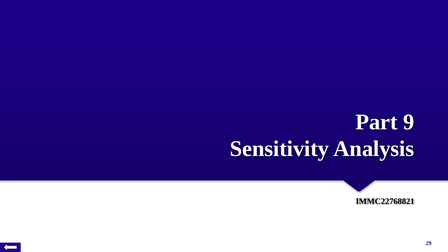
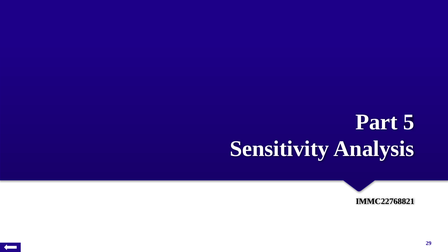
9: 9 -> 5
